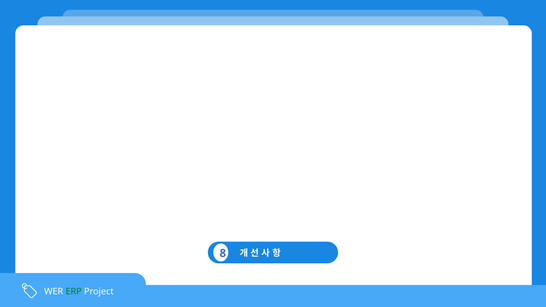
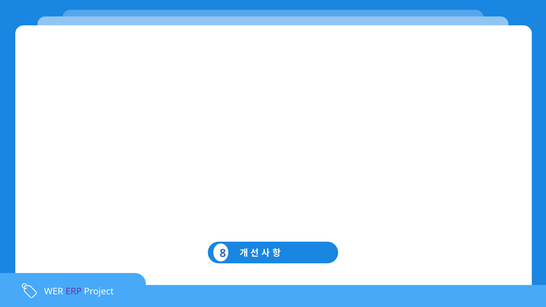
ERP colour: green -> purple
